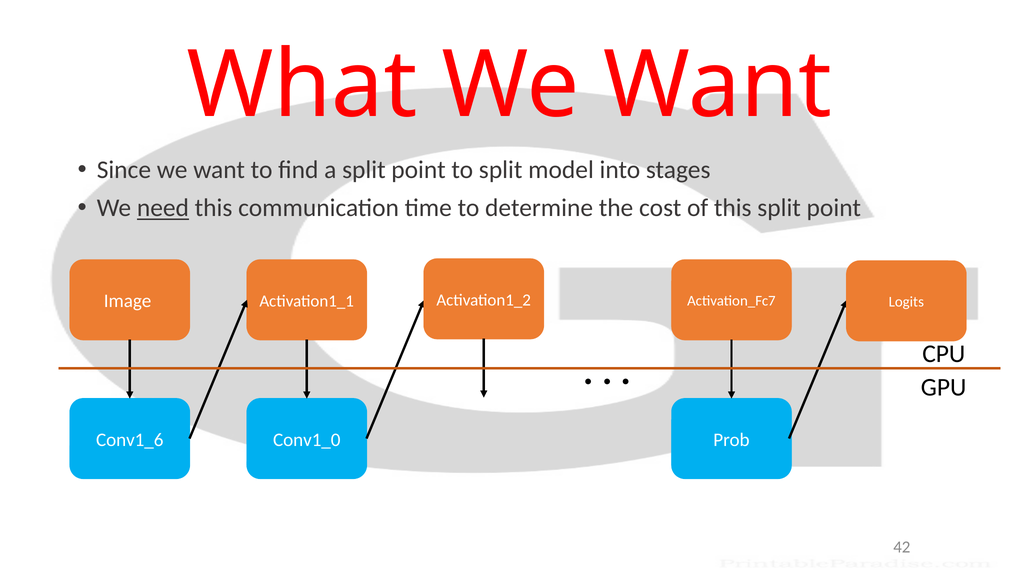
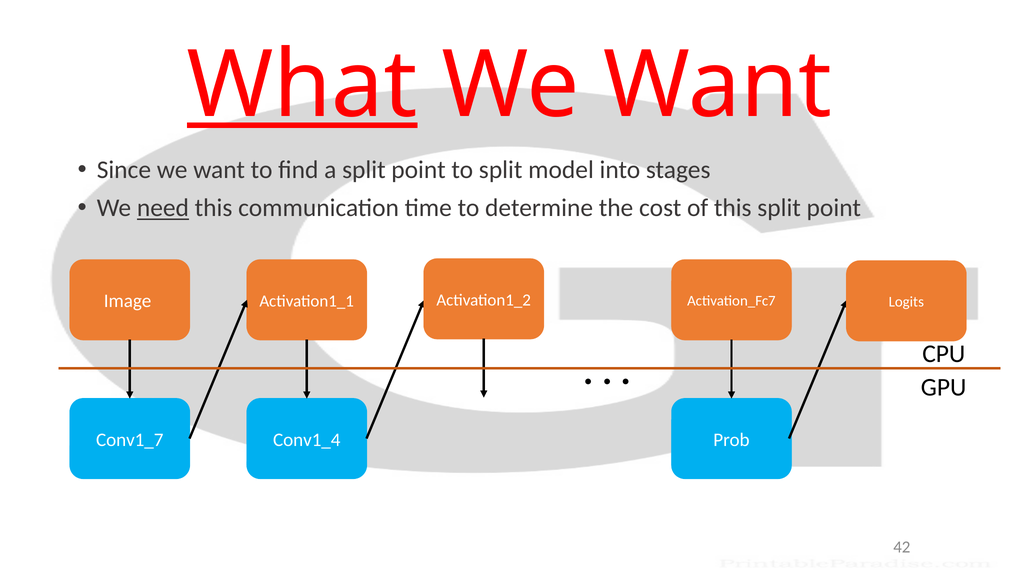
What underline: none -> present
Conv1_6: Conv1_6 -> Conv1_7
Conv1_0: Conv1_0 -> Conv1_4
